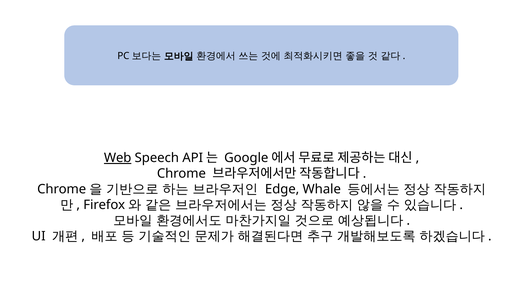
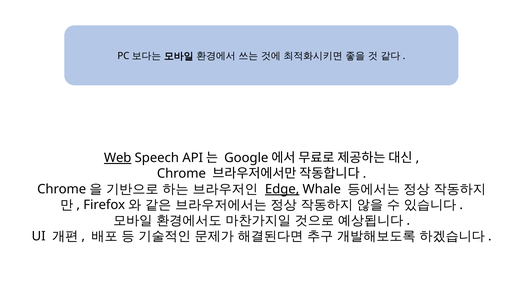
Edge underline: none -> present
